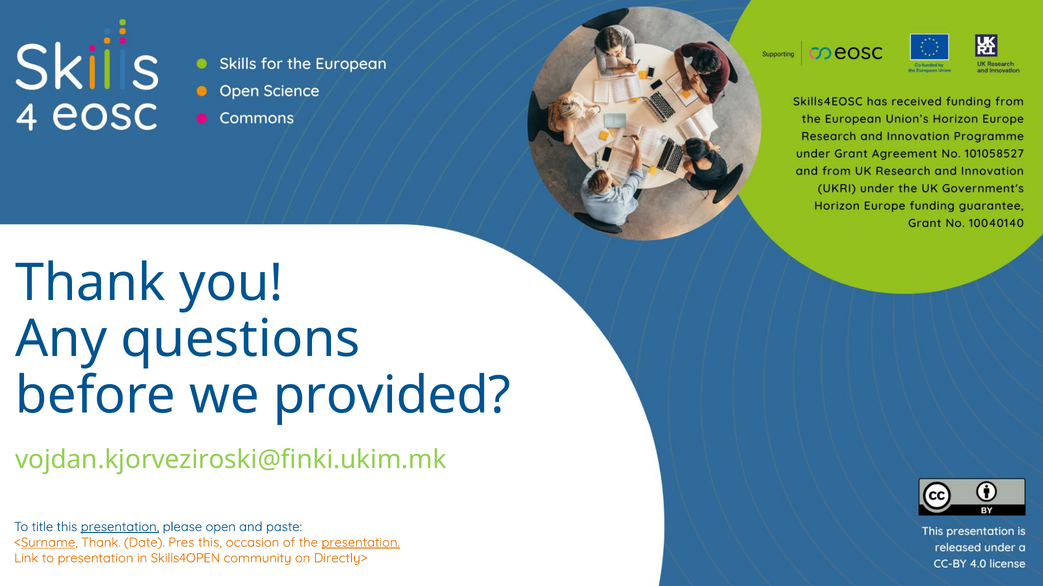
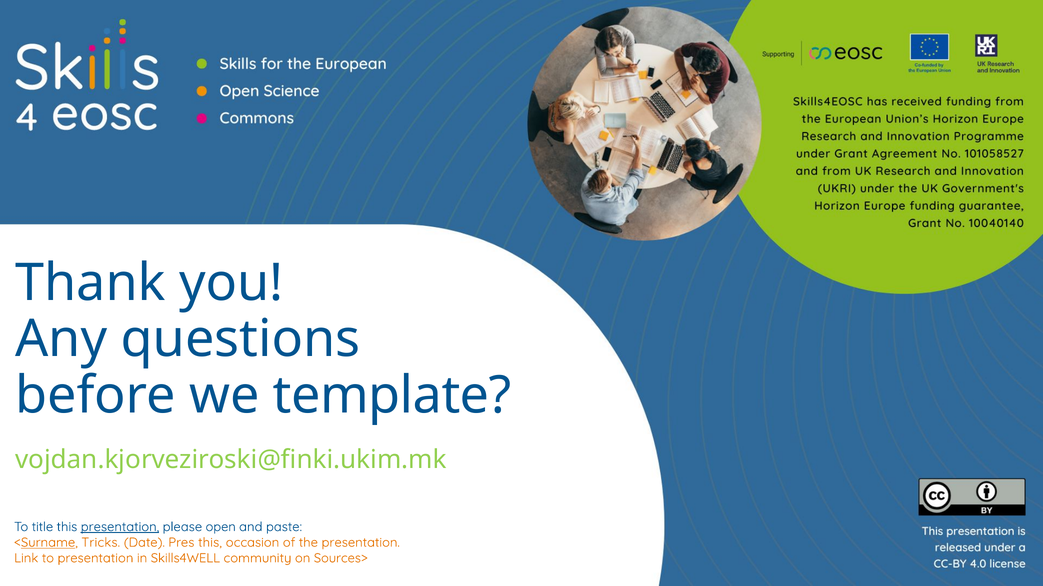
provided: provided -> template
<Surname Thank: Thank -> Tricks
presentation at (361, 543) underline: present -> none
Skills4OPEN: Skills4OPEN -> Skills4WELL
Directly>: Directly> -> Sources>
